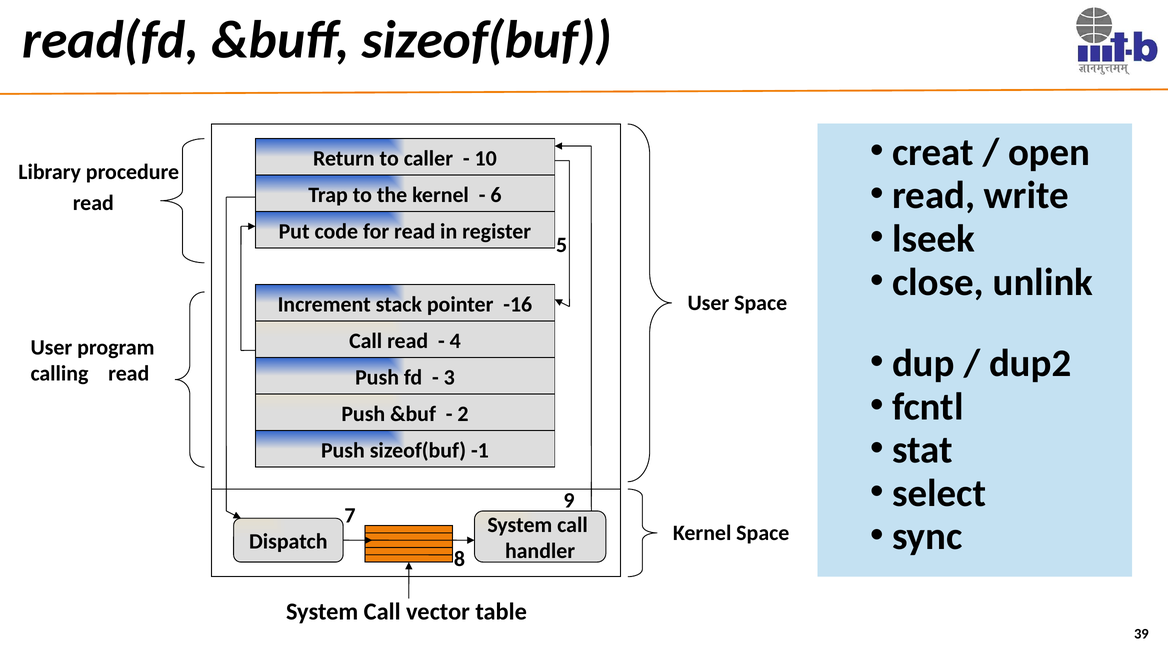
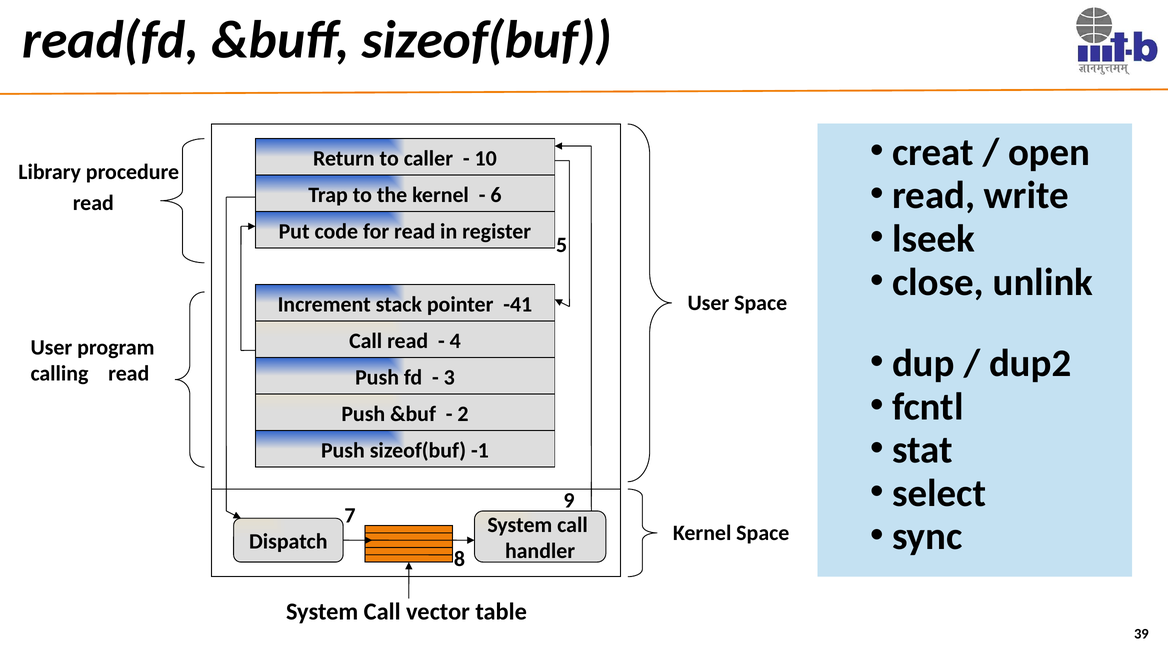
-16: -16 -> -41
